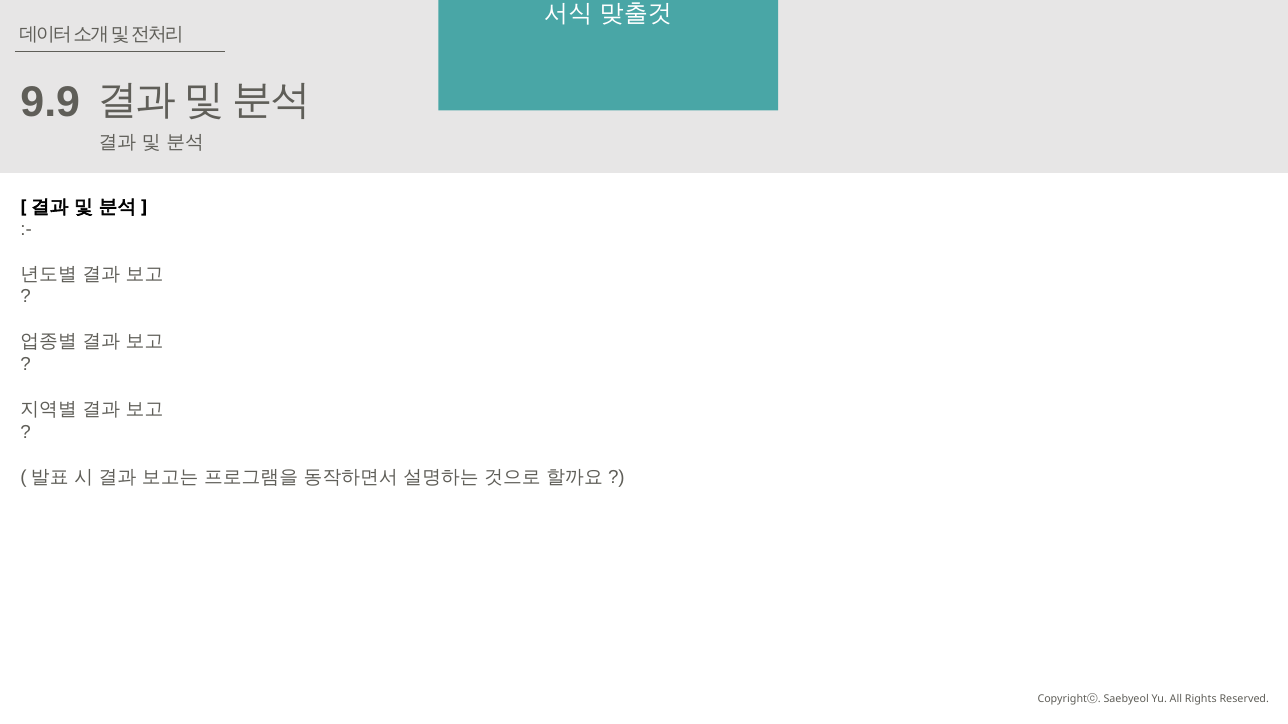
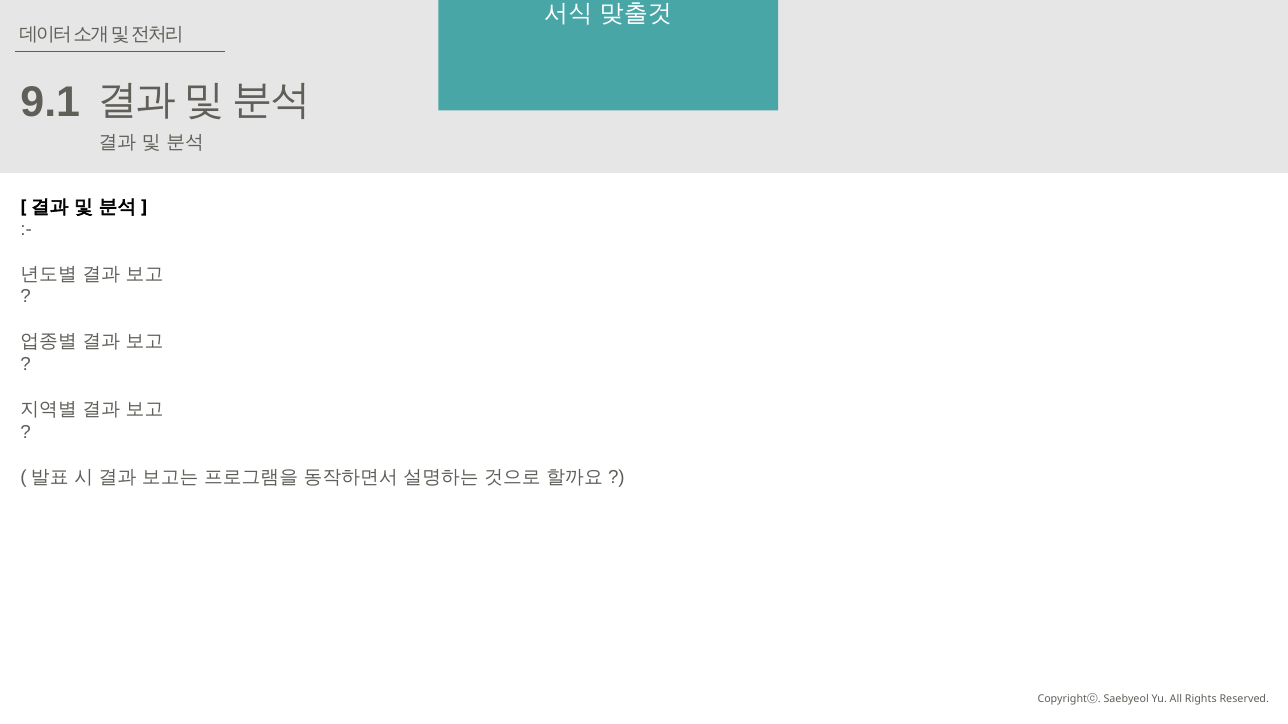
9.9: 9.9 -> 9.1
